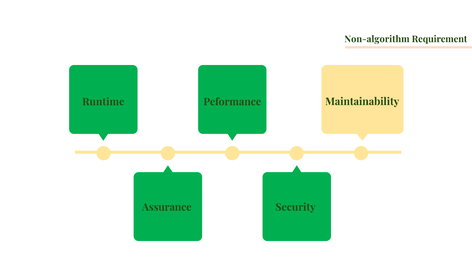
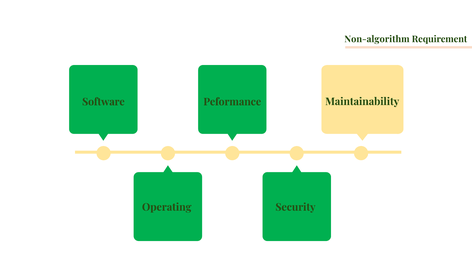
Runtime: Runtime -> Software
Assurance: Assurance -> Operating
